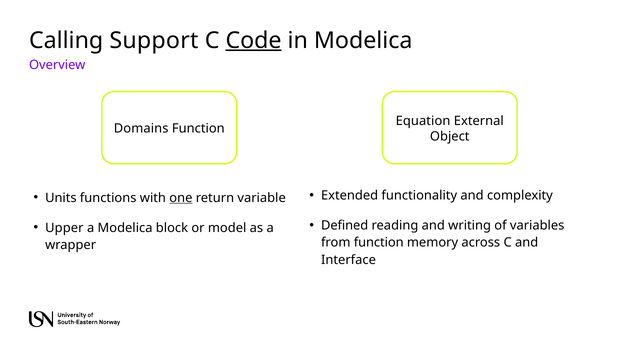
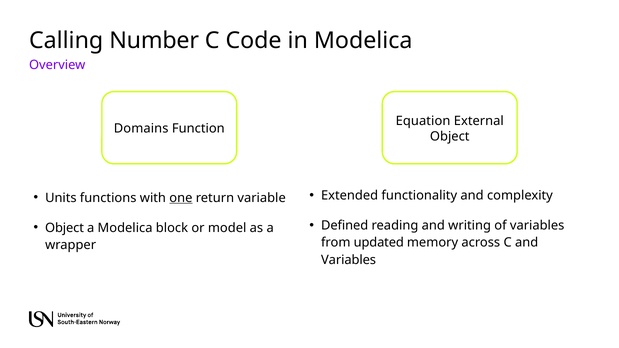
Support: Support -> Number
Code underline: present -> none
Upper at (64, 228): Upper -> Object
from function: function -> updated
Interface at (348, 260): Interface -> Variables
